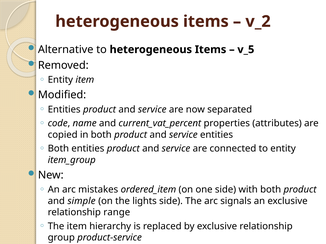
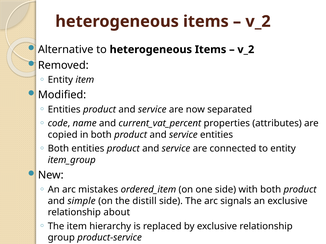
v_5 at (246, 50): v_5 -> v_2
lights: lights -> distill
range: range -> about
